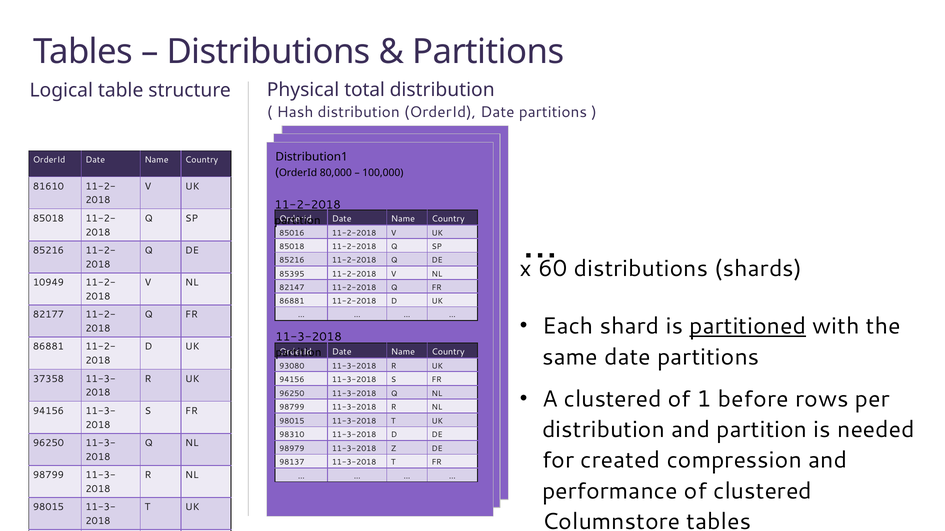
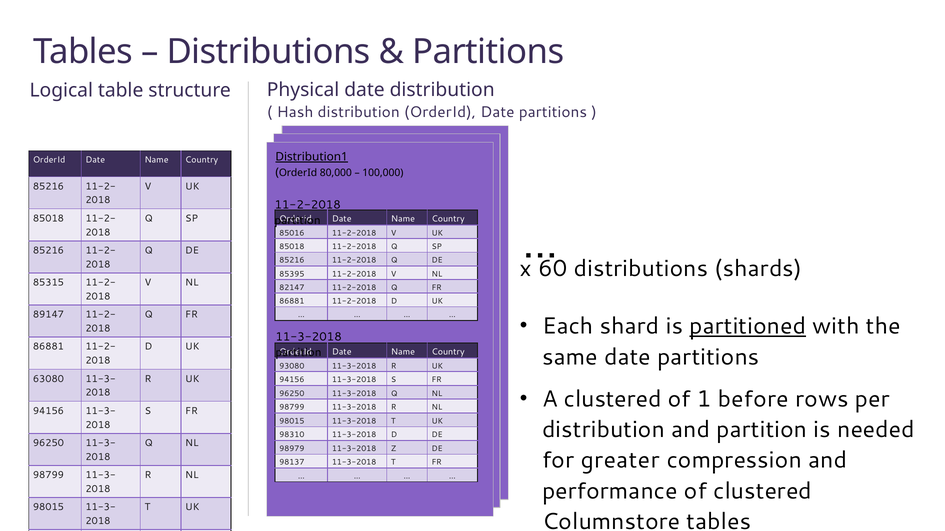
Physical total: total -> date
Distribution1 underline: none -> present
81610 at (48, 186): 81610 -> 85216
10949: 10949 -> 85315
82177: 82177 -> 89147
37358: 37358 -> 63080
created: created -> greater
